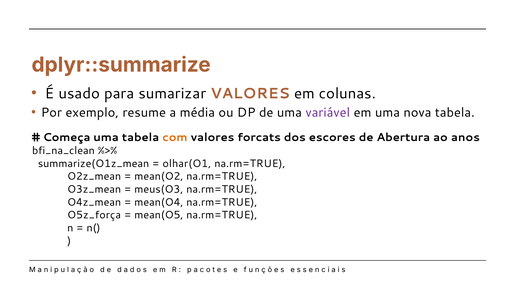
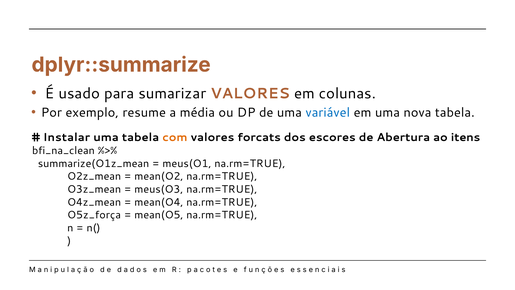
variável colour: purple -> blue
Começa: Começa -> Instalar
anos: anos -> itens
olhar(O1: olhar(O1 -> meus(O1
